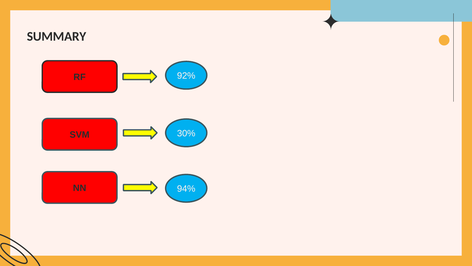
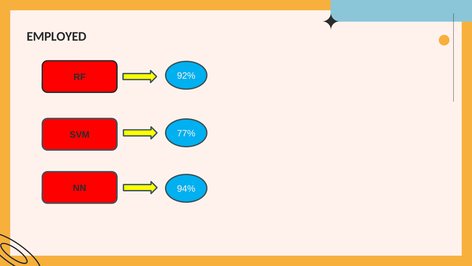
SUMMARY: SUMMARY -> EMPLOYED
30%: 30% -> 77%
